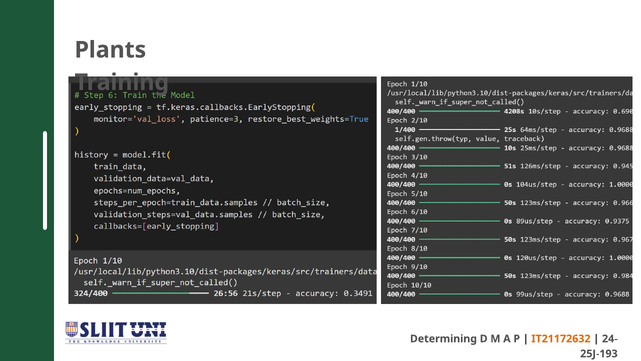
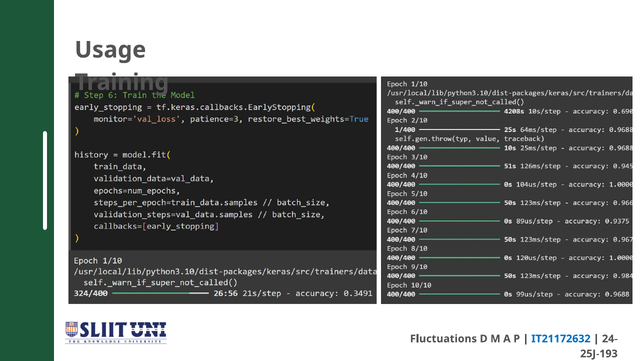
Plants: Plants -> Usage
Determining: Determining -> Fluctuations
IT21172632 colour: orange -> blue
